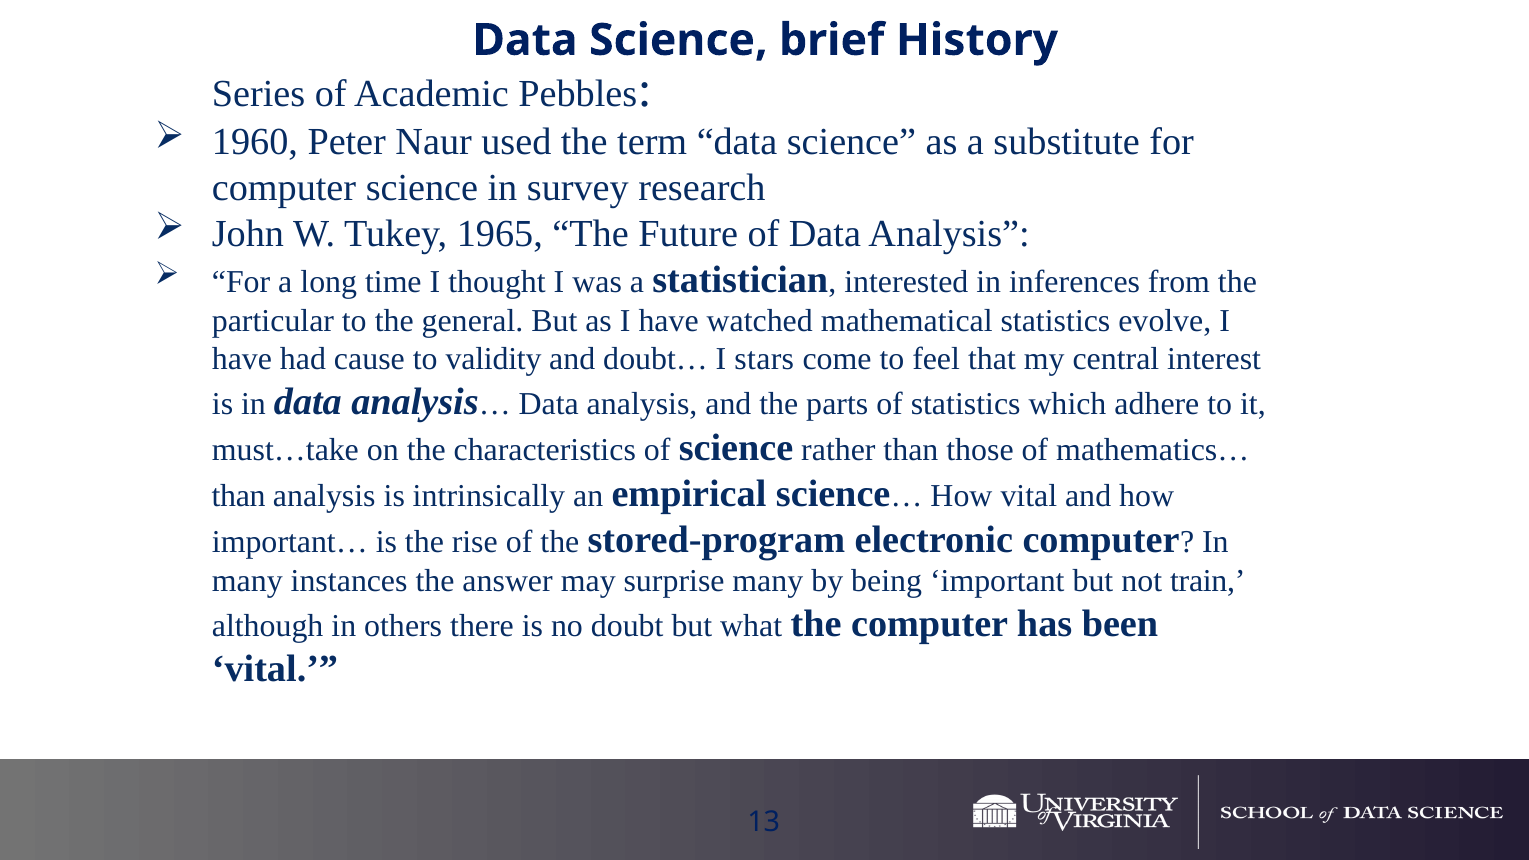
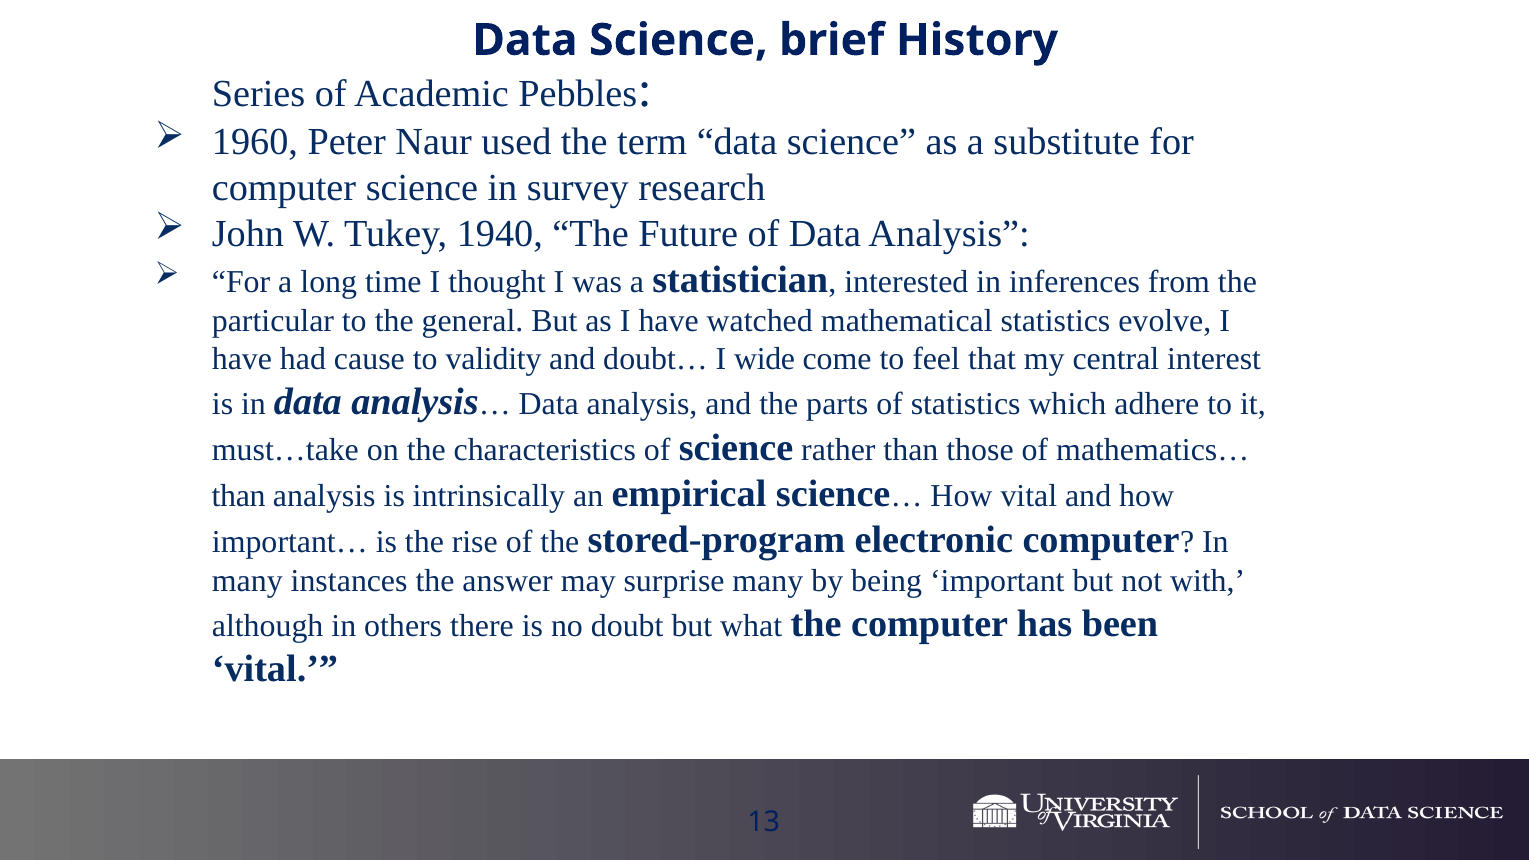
1965: 1965 -> 1940
stars: stars -> wide
train: train -> with
